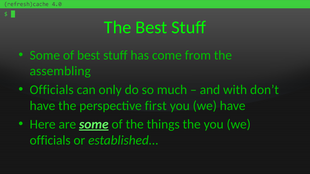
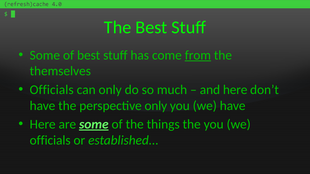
from underline: none -> present
assembling: assembling -> themselves
and with: with -> here
perspective first: first -> only
